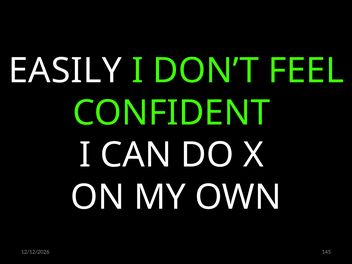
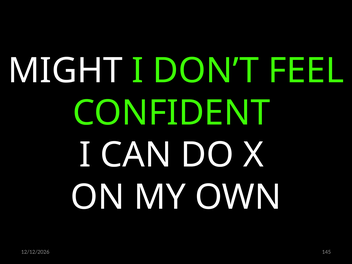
EASILY: EASILY -> MIGHT
